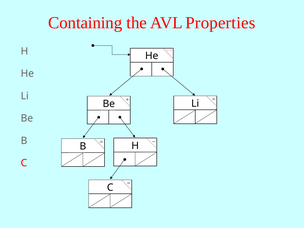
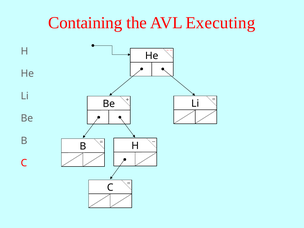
Properties: Properties -> Executing
